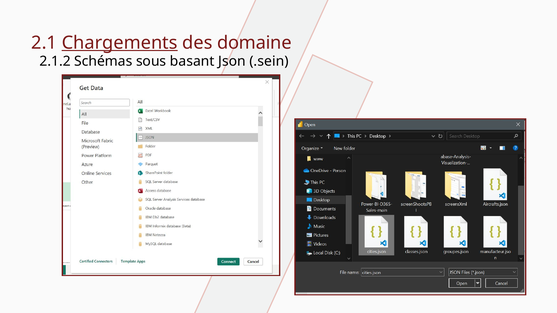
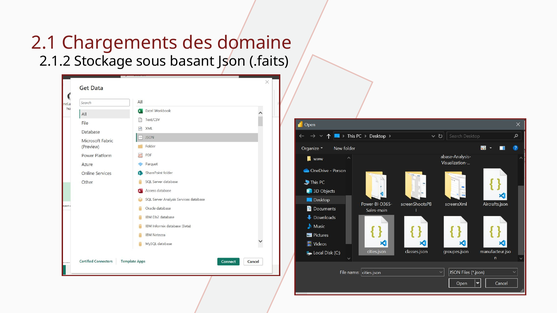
Chargements underline: present -> none
Schémas: Schémas -> Stockage
.sein: .sein -> .faits
